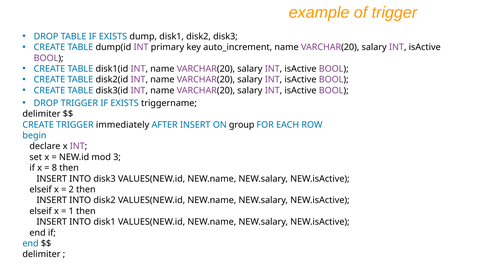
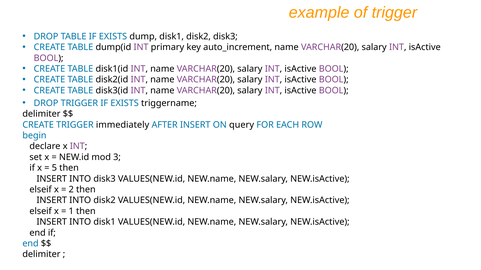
group: group -> query
8: 8 -> 5
